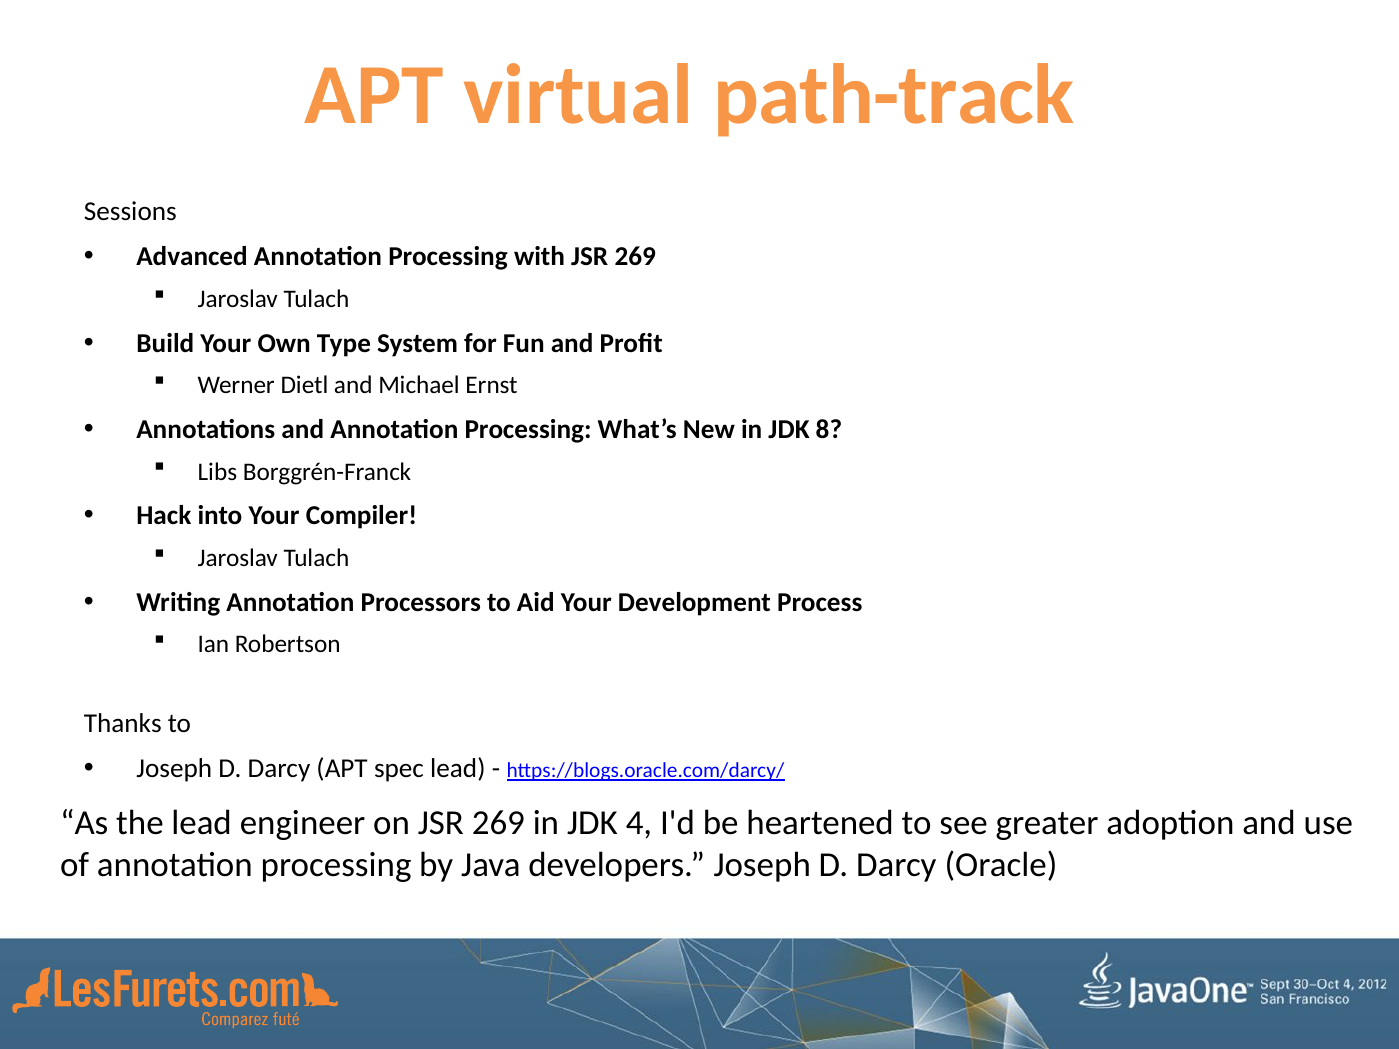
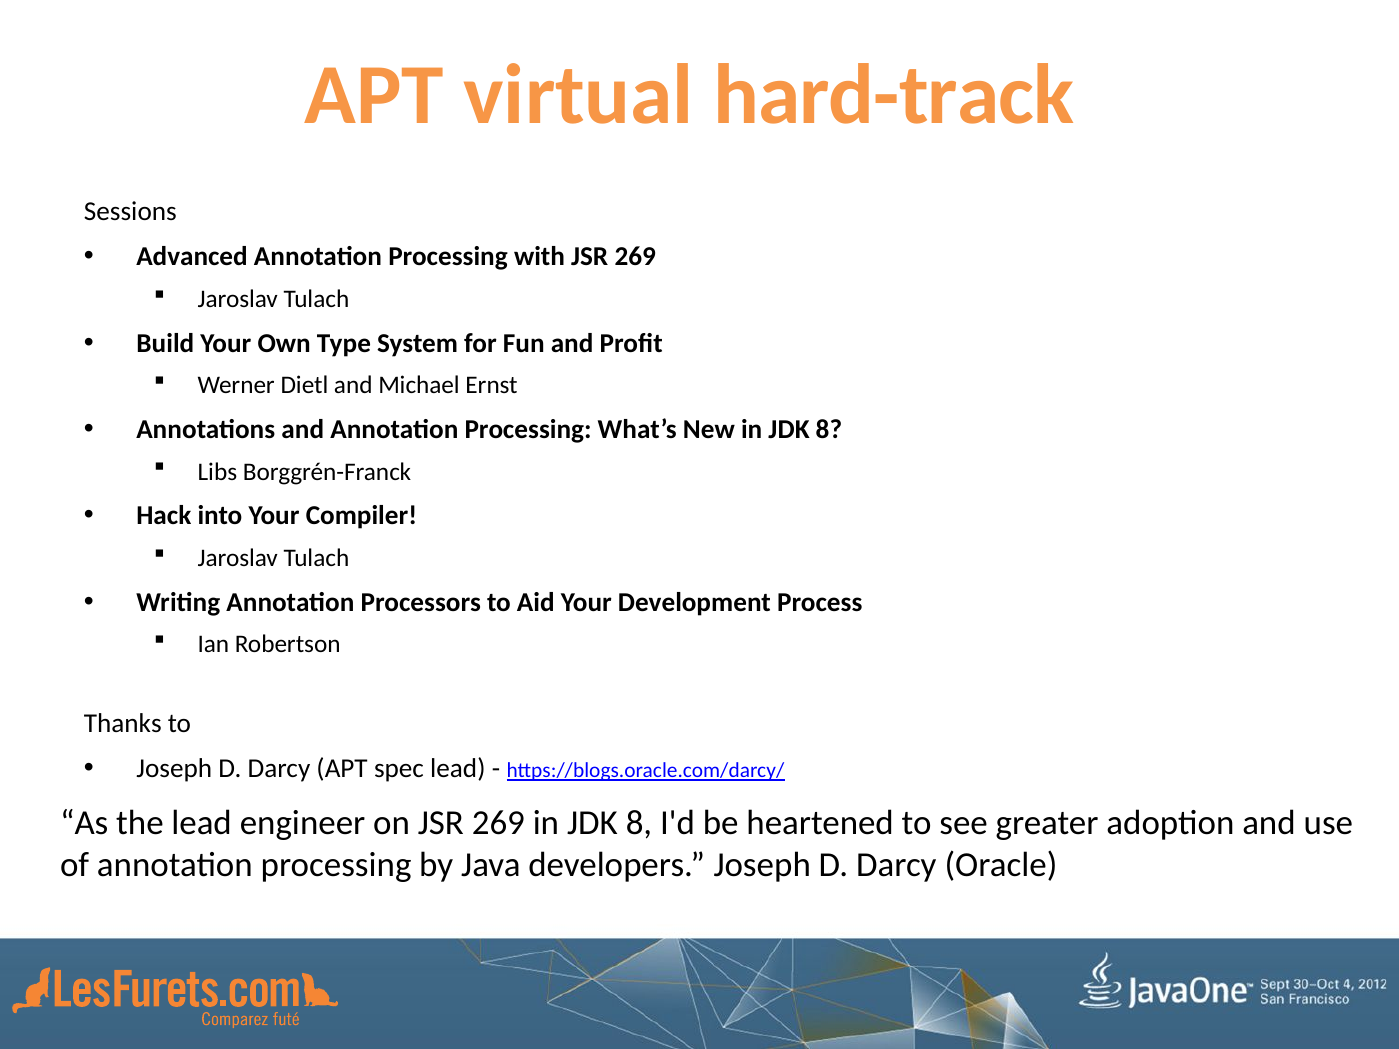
path-track: path-track -> hard-track
269 in JDK 4: 4 -> 8
